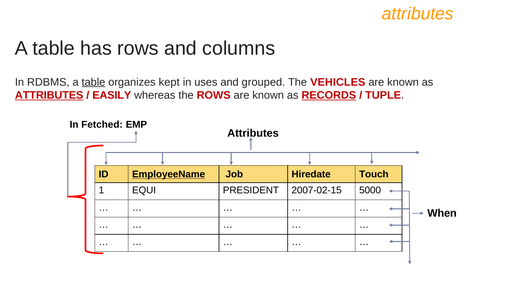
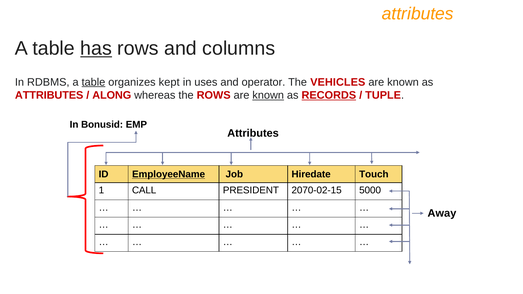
has underline: none -> present
grouped: grouped -> operator
ATTRIBUTES at (49, 95) underline: present -> none
EASILY: EASILY -> ALONG
known at (268, 95) underline: none -> present
Fetched: Fetched -> Bonusid
EQUI: EQUI -> CALL
2007-02-15: 2007-02-15 -> 2070-02-15
When: When -> Away
